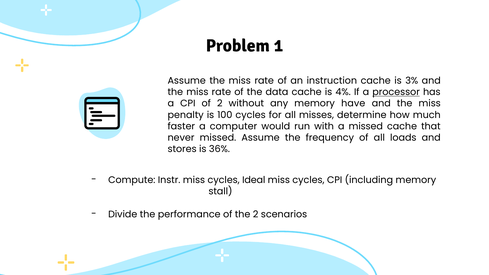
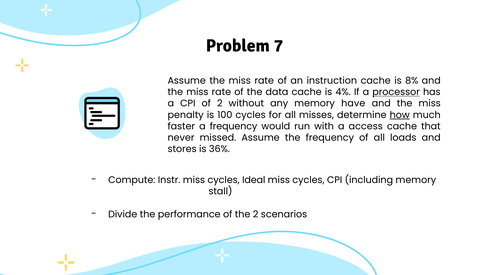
1: 1 -> 7
3%: 3% -> 8%
how underline: none -> present
a computer: computer -> frequency
a missed: missed -> access
